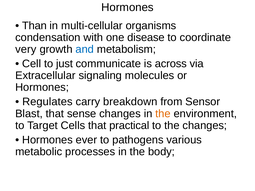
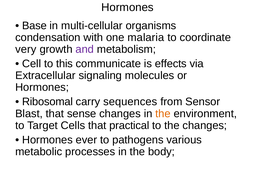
Than: Than -> Base
disease: disease -> malaria
and colour: blue -> purple
just: just -> this
across: across -> effects
Regulates: Regulates -> Ribosomal
breakdown: breakdown -> sequences
